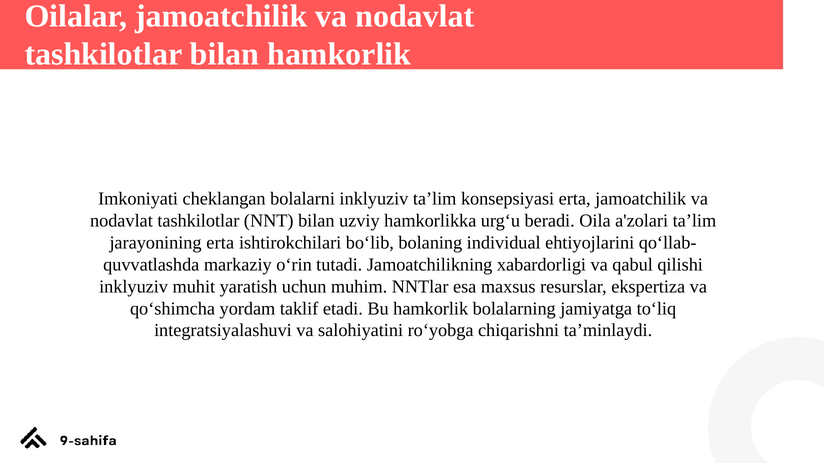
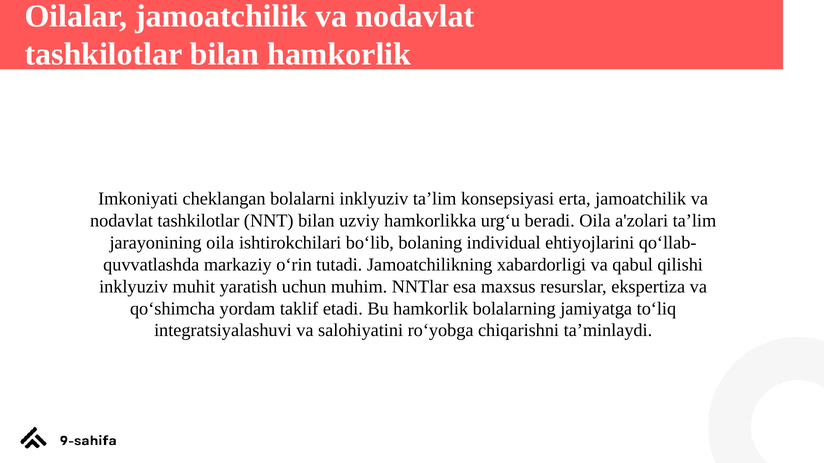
jarayonining erta: erta -> oila
